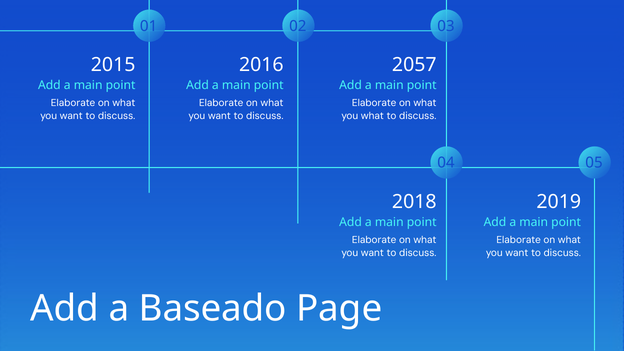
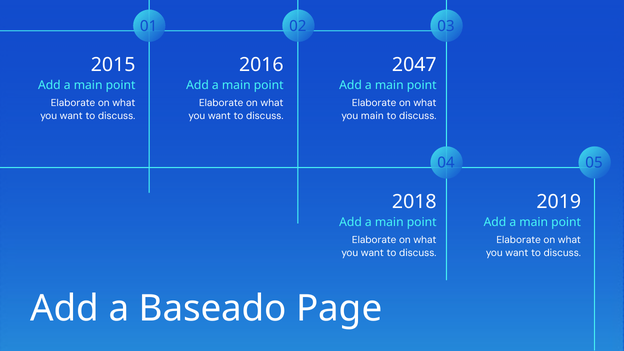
2057: 2057 -> 2047
you what: what -> main
